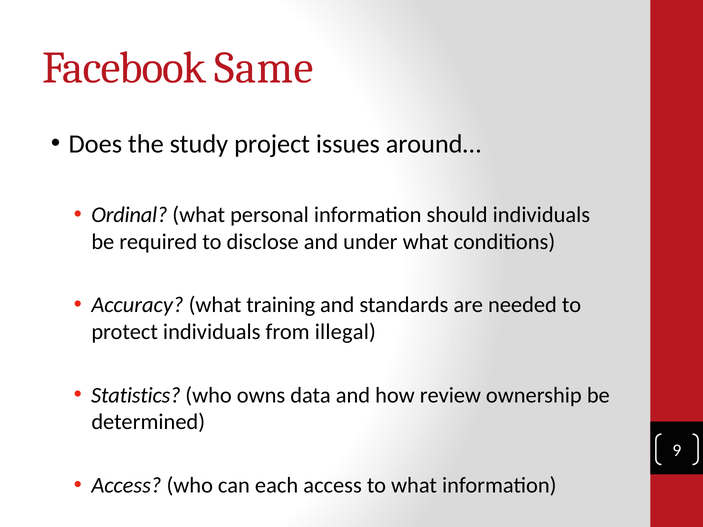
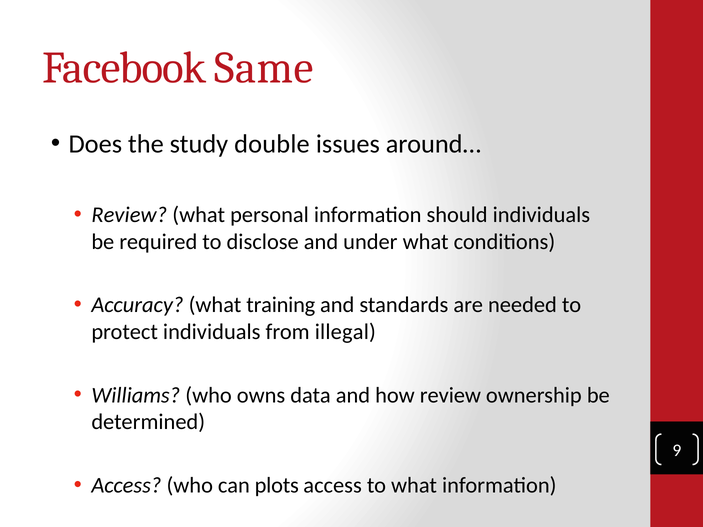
project: project -> double
Ordinal at (129, 215): Ordinal -> Review
Statistics: Statistics -> Williams
each: each -> plots
